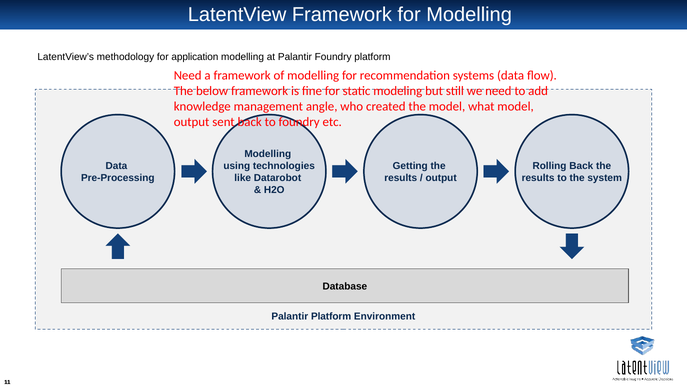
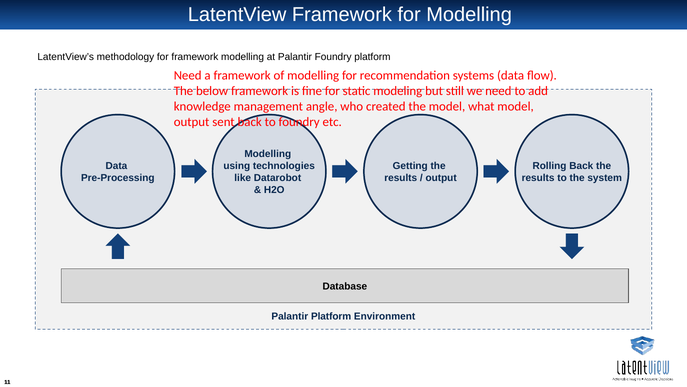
for application: application -> framework
